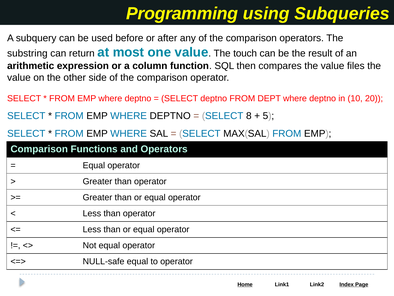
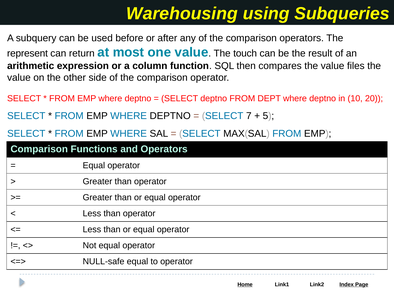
Programming: Programming -> Warehousing
substring: substring -> represent
8: 8 -> 7
